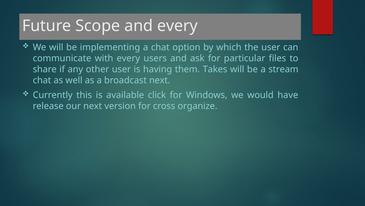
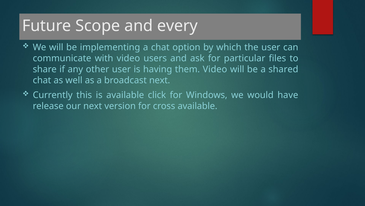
with every: every -> video
them Takes: Takes -> Video
stream: stream -> shared
cross organize: organize -> available
